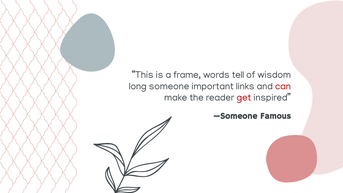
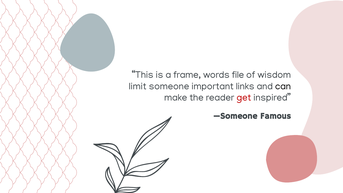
tell: tell -> file
long: long -> limit
can colour: red -> black
